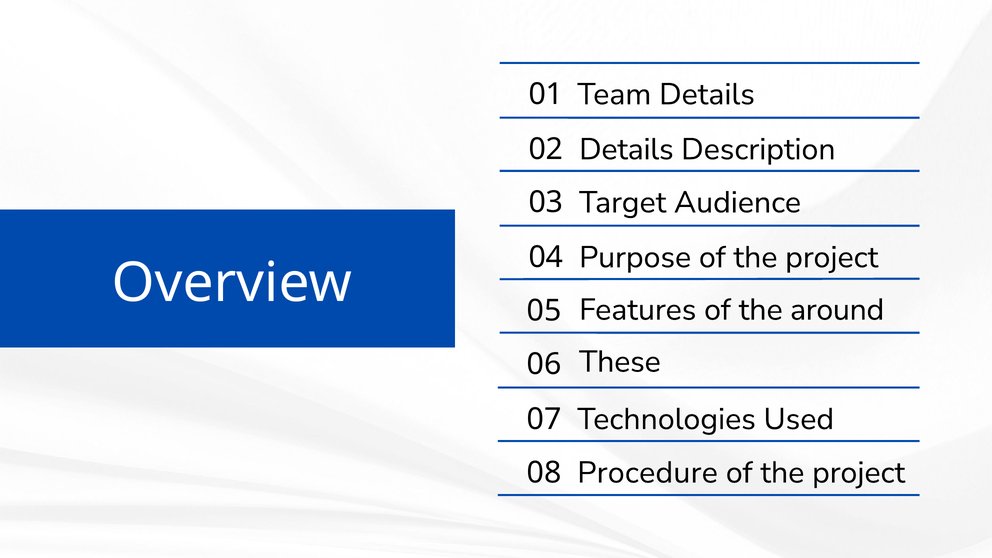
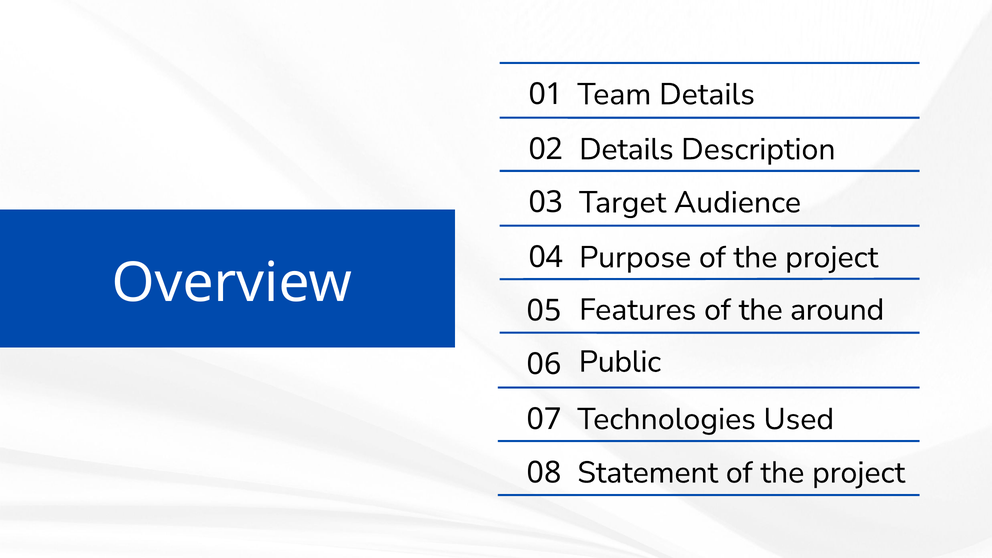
These: These -> Public
Procedure: Procedure -> Statement
